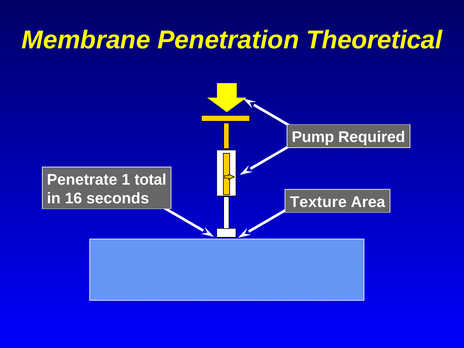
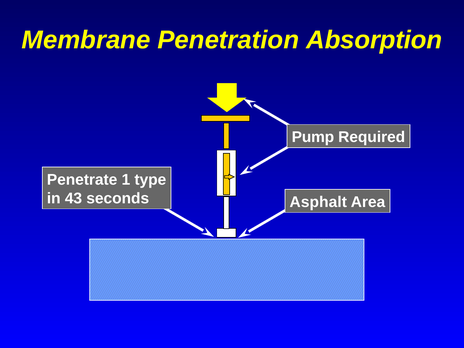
Theoretical: Theoretical -> Absorption
total: total -> type
16: 16 -> 43
Texture: Texture -> Asphalt
